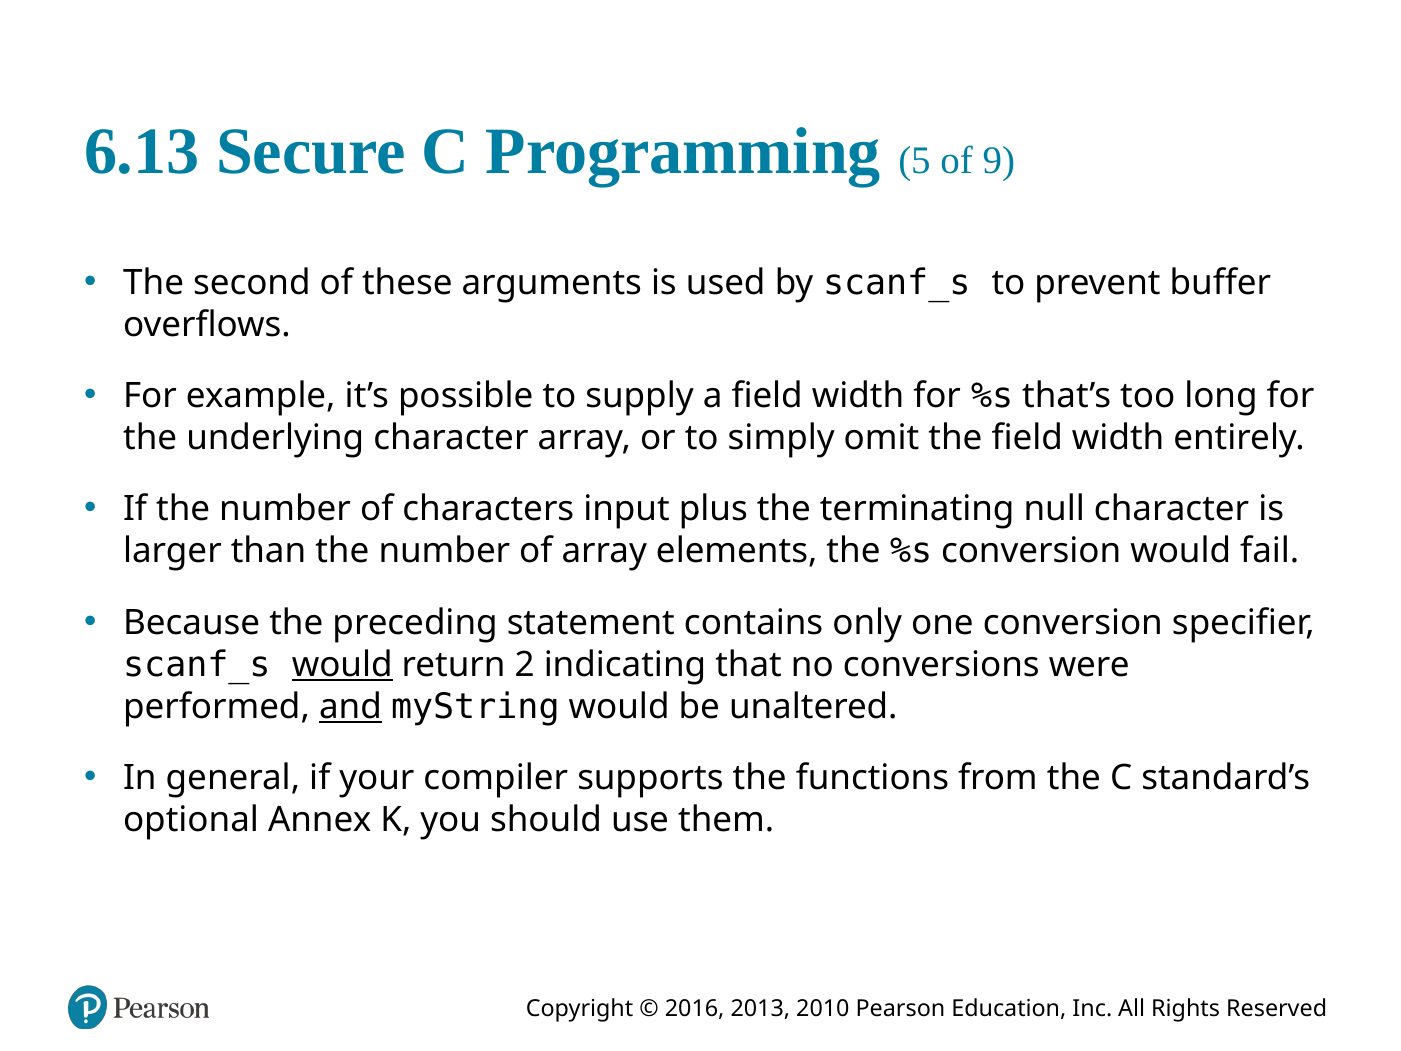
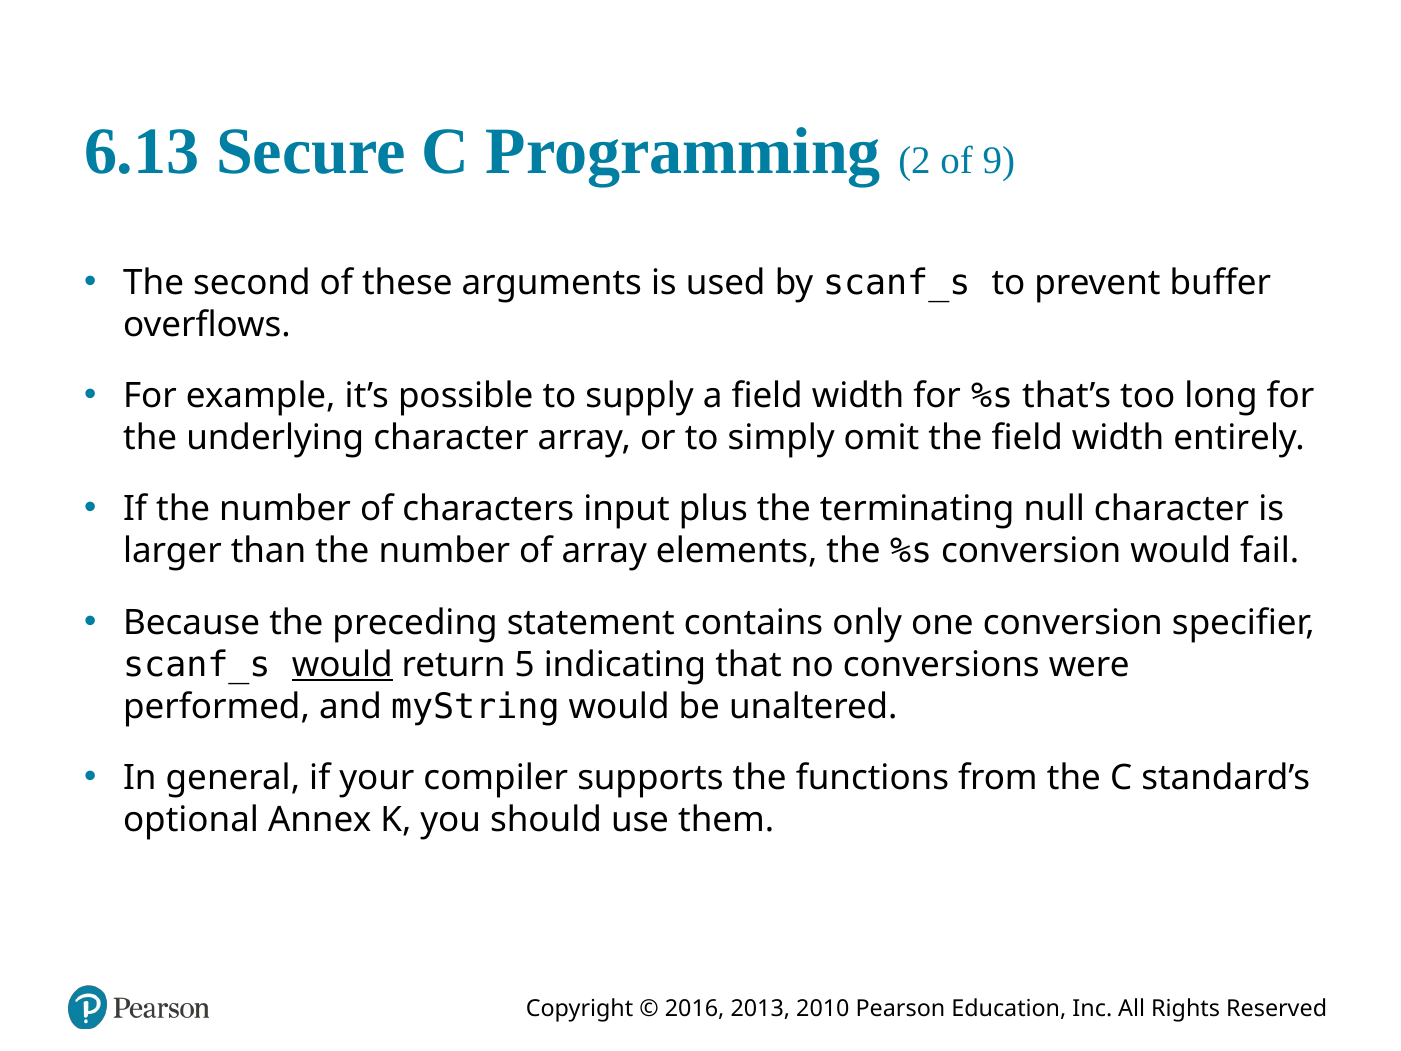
5: 5 -> 2
2: 2 -> 5
and underline: present -> none
